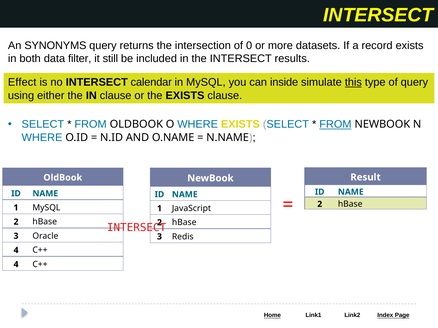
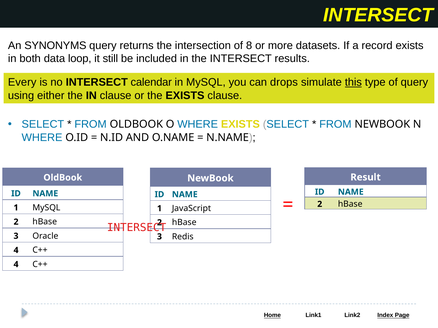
0: 0 -> 8
filter: filter -> loop
Effect: Effect -> Every
inside: inside -> drops
FROM at (335, 125) underline: present -> none
